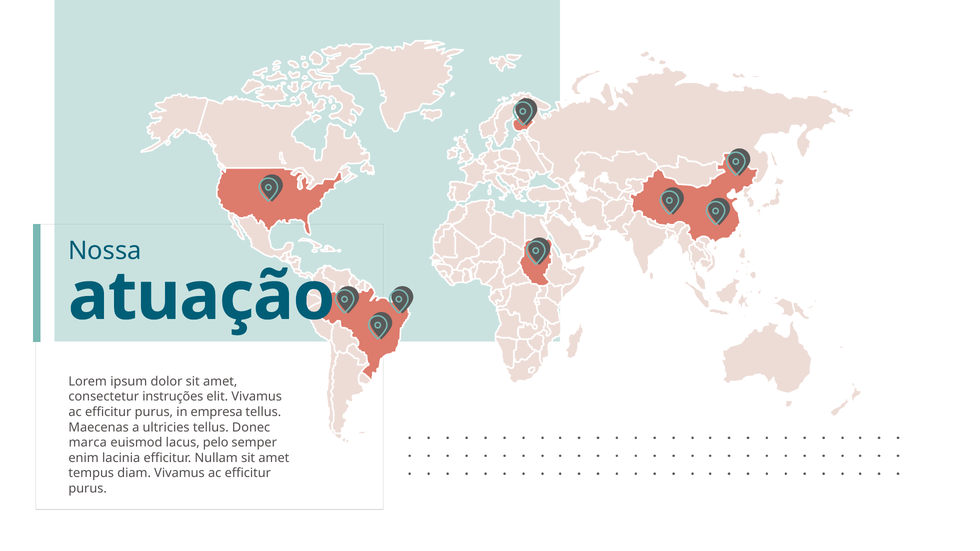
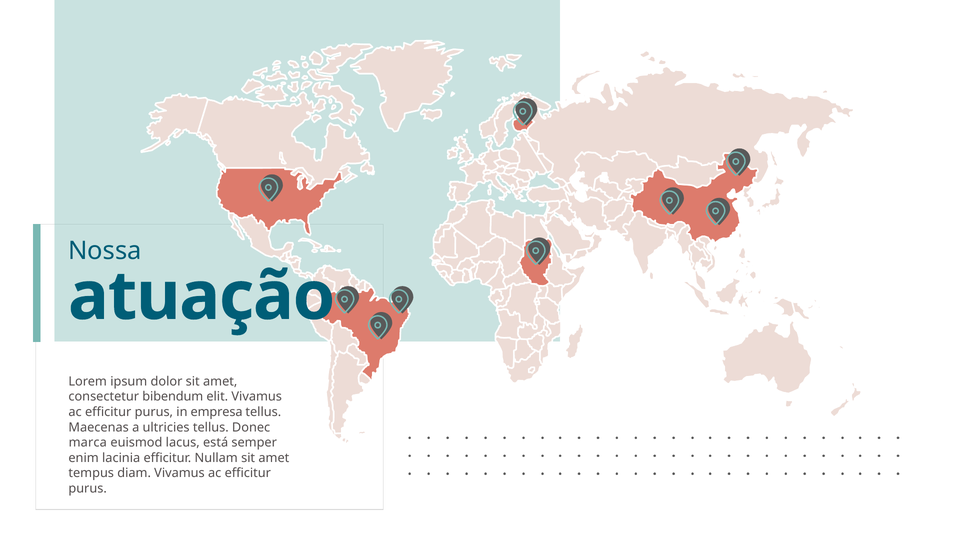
instruções: instruções -> bibendum
pelo: pelo -> está
